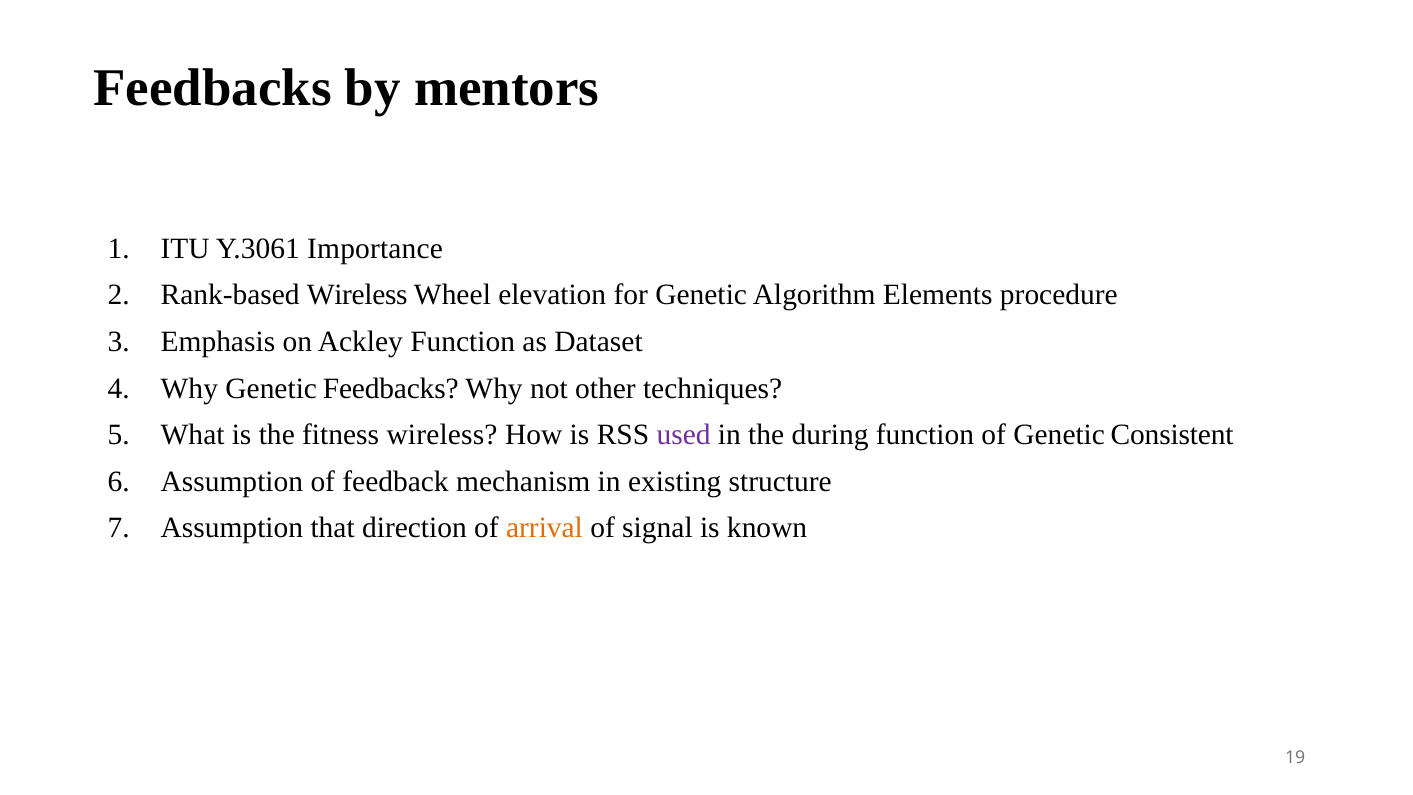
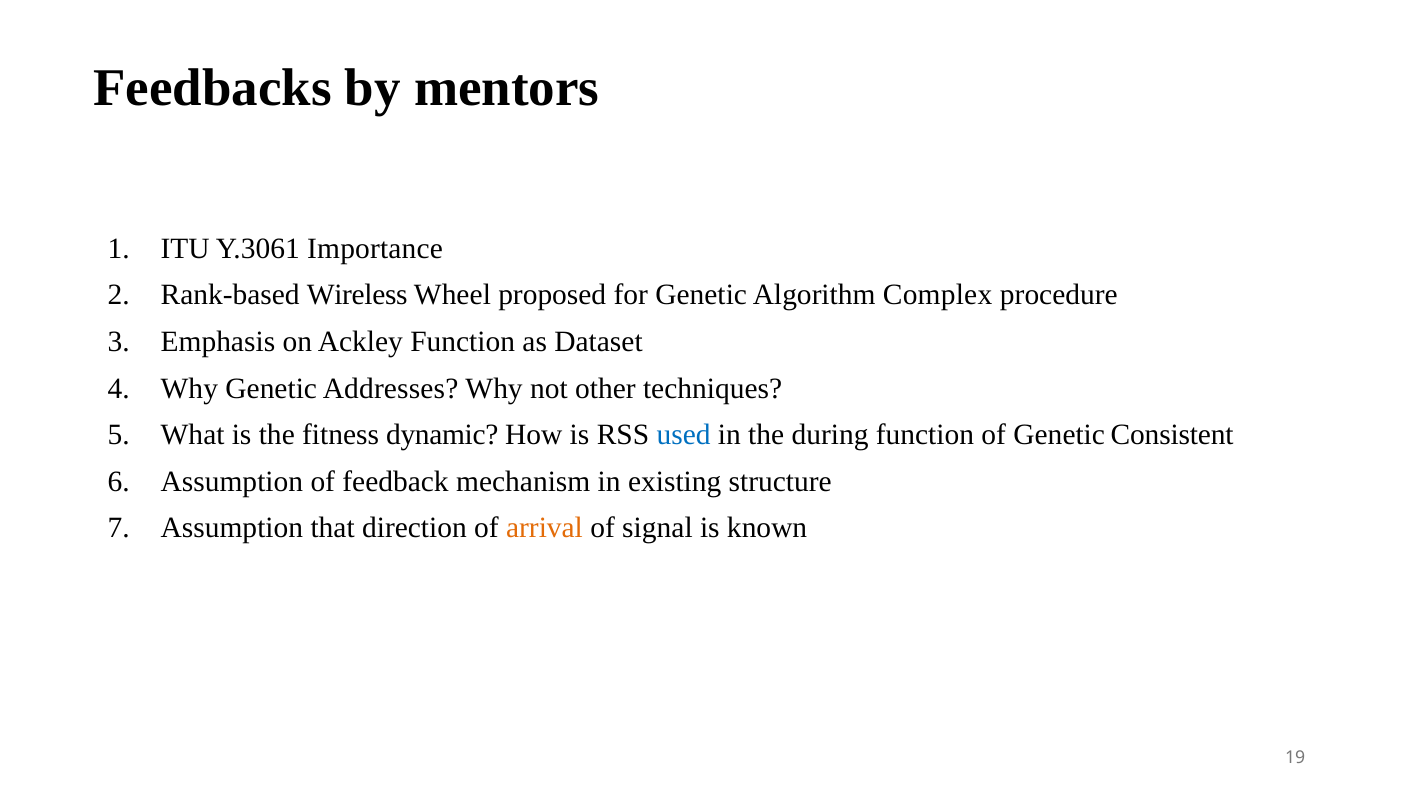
elevation: elevation -> proposed
Elements: Elements -> Complex
Genetic Feedbacks: Feedbacks -> Addresses
fitness wireless: wireless -> dynamic
used colour: purple -> blue
